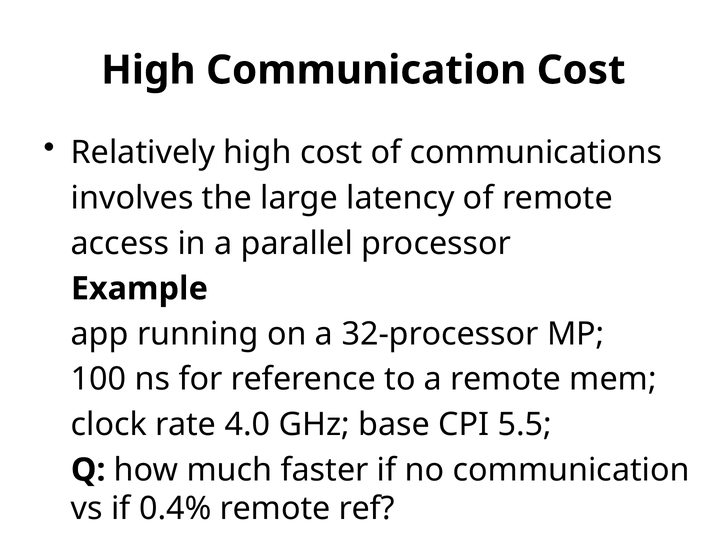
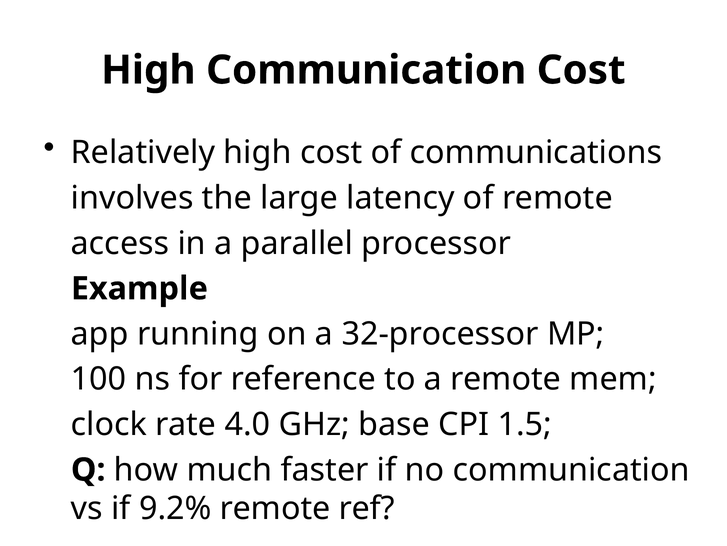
5.5: 5.5 -> 1.5
0.4%: 0.4% -> 9.2%
